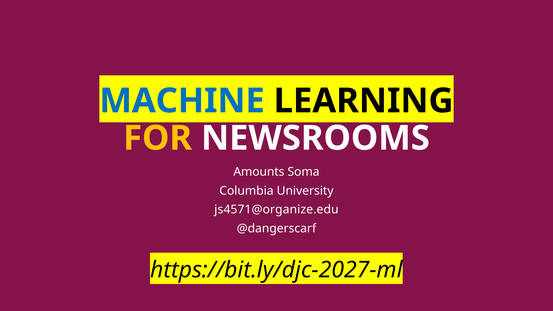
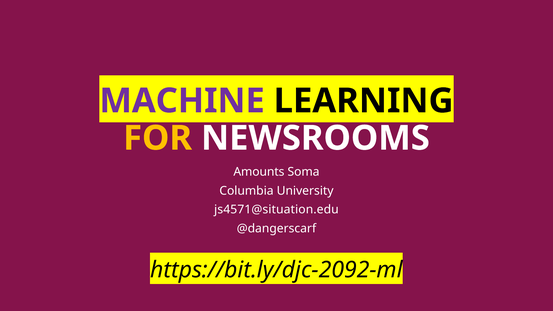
MACHINE colour: blue -> purple
js4571@organize.edu: js4571@organize.edu -> js4571@situation.edu
https://bit.ly/djc-2027-ml: https://bit.ly/djc-2027-ml -> https://bit.ly/djc-2092-ml
